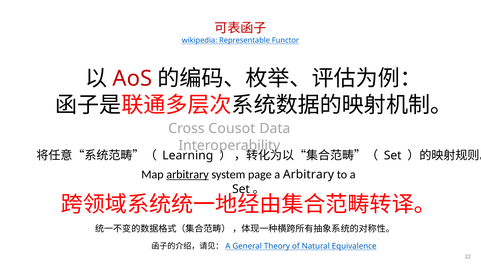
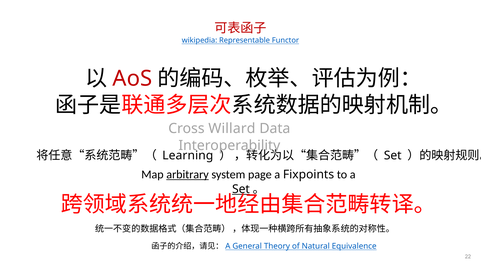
Cousot: Cousot -> Willard
a Arbitrary: Arbitrary -> Fixpoints
Set at (241, 189) underline: none -> present
